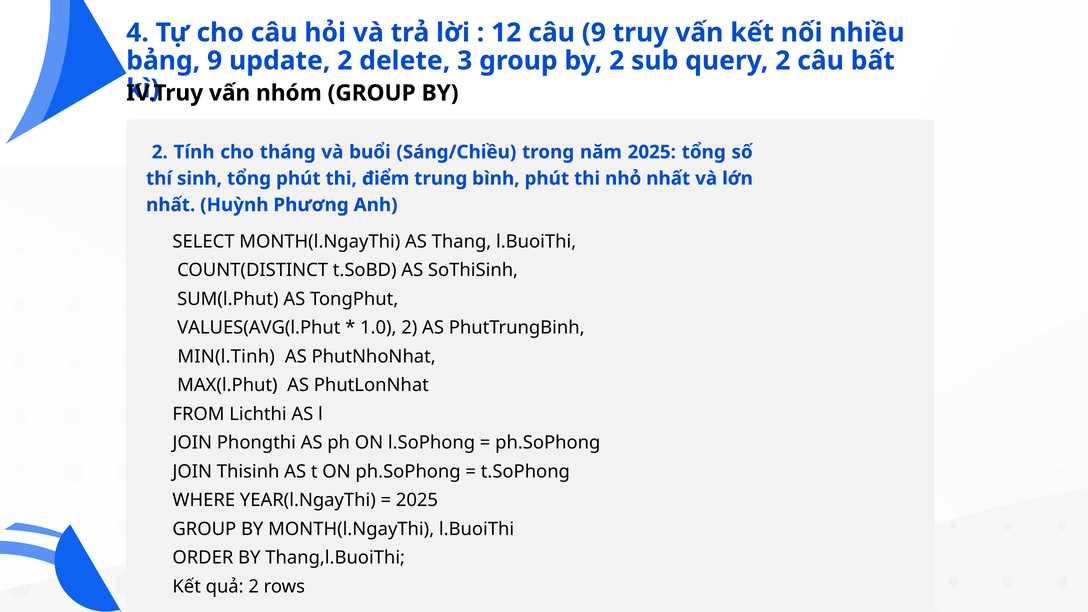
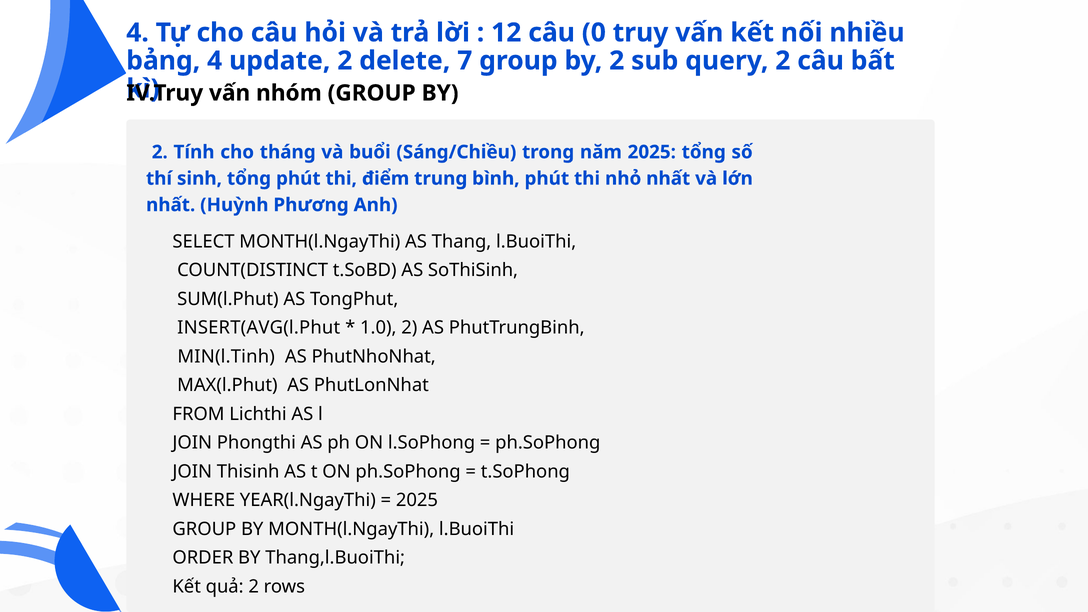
câu 9: 9 -> 0
bảng 9: 9 -> 4
3: 3 -> 7
VALUES(AVG(l.Phut: VALUES(AVG(l.Phut -> INSERT(AVG(l.Phut
